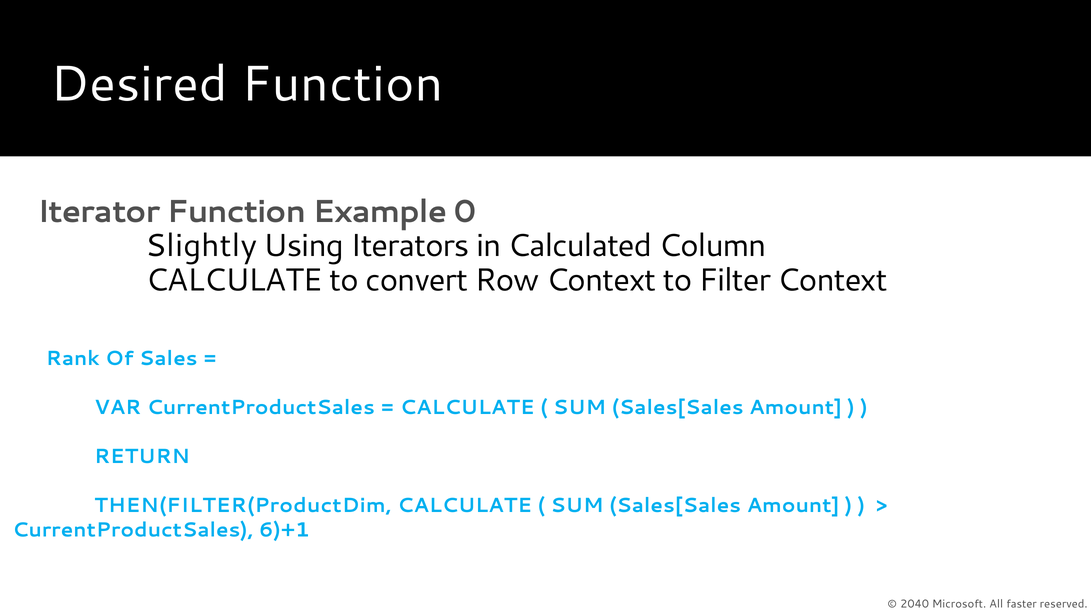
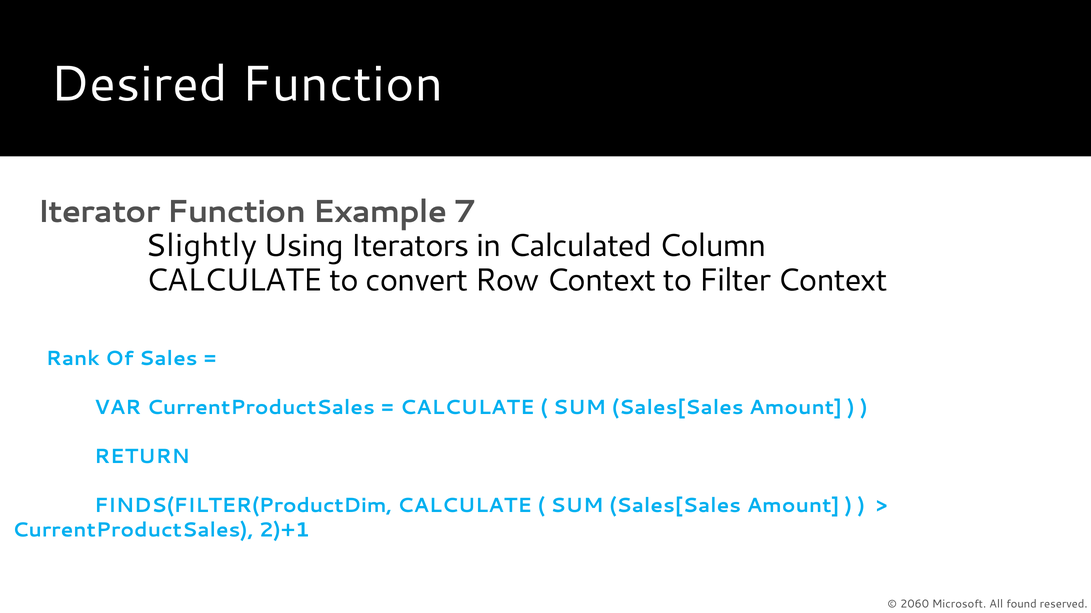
0: 0 -> 7
THEN(FILTER(ProductDim: THEN(FILTER(ProductDim -> FINDS(FILTER(ProductDim
6)+1: 6)+1 -> 2)+1
2040: 2040 -> 2060
faster: faster -> found
